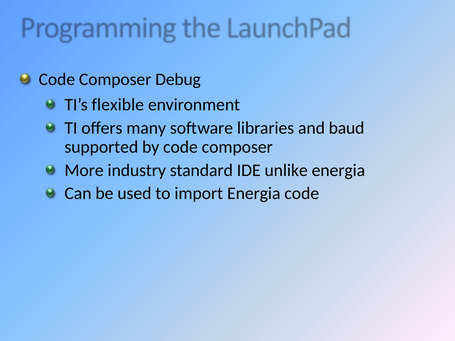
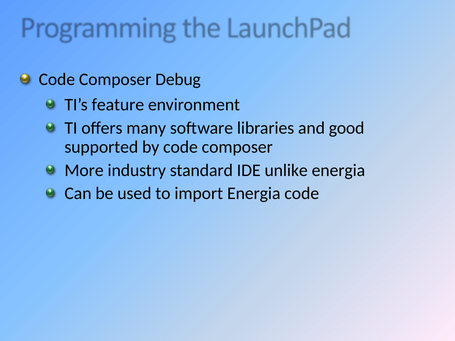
flexible: flexible -> feature
baud: baud -> good
